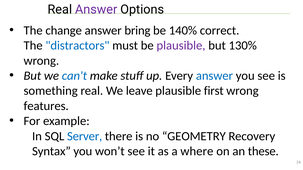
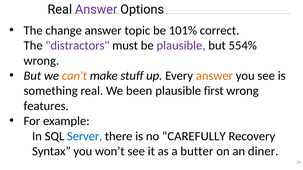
bring: bring -> topic
140%: 140% -> 101%
distractors colour: blue -> purple
130%: 130% -> 554%
can't colour: blue -> orange
answer at (214, 76) colour: blue -> orange
leave: leave -> been
GEOMETRY: GEOMETRY -> CAREFULLY
where: where -> butter
these: these -> diner
